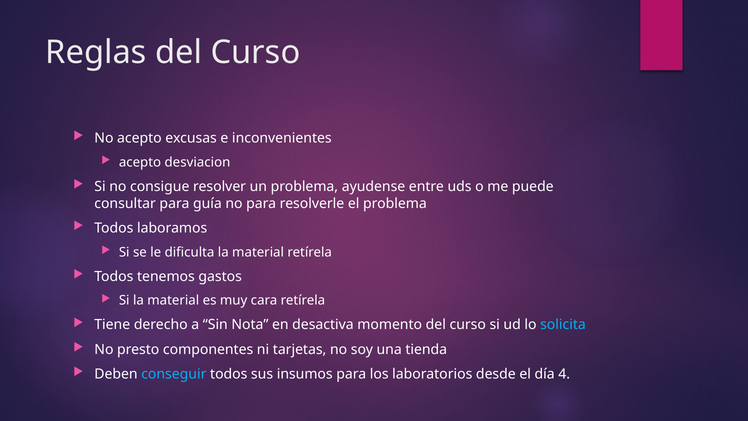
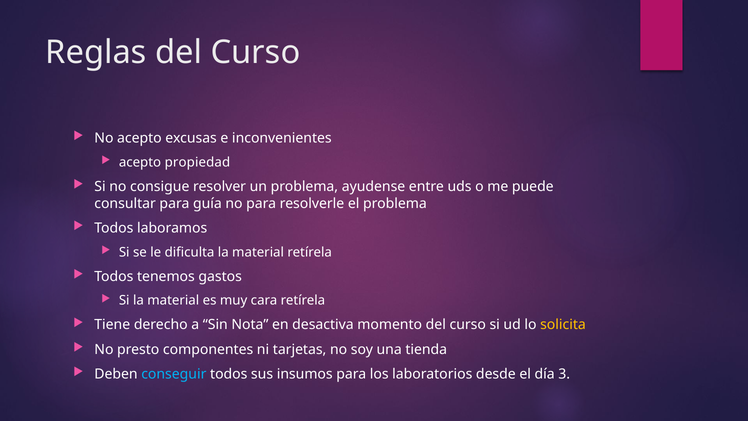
desviacion: desviacion -> propiedad
solicita colour: light blue -> yellow
4: 4 -> 3
